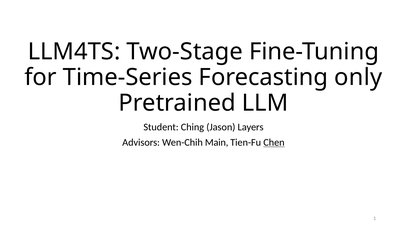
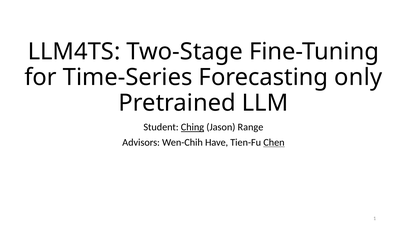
Ching underline: none -> present
Layers: Layers -> Range
Main: Main -> Have
